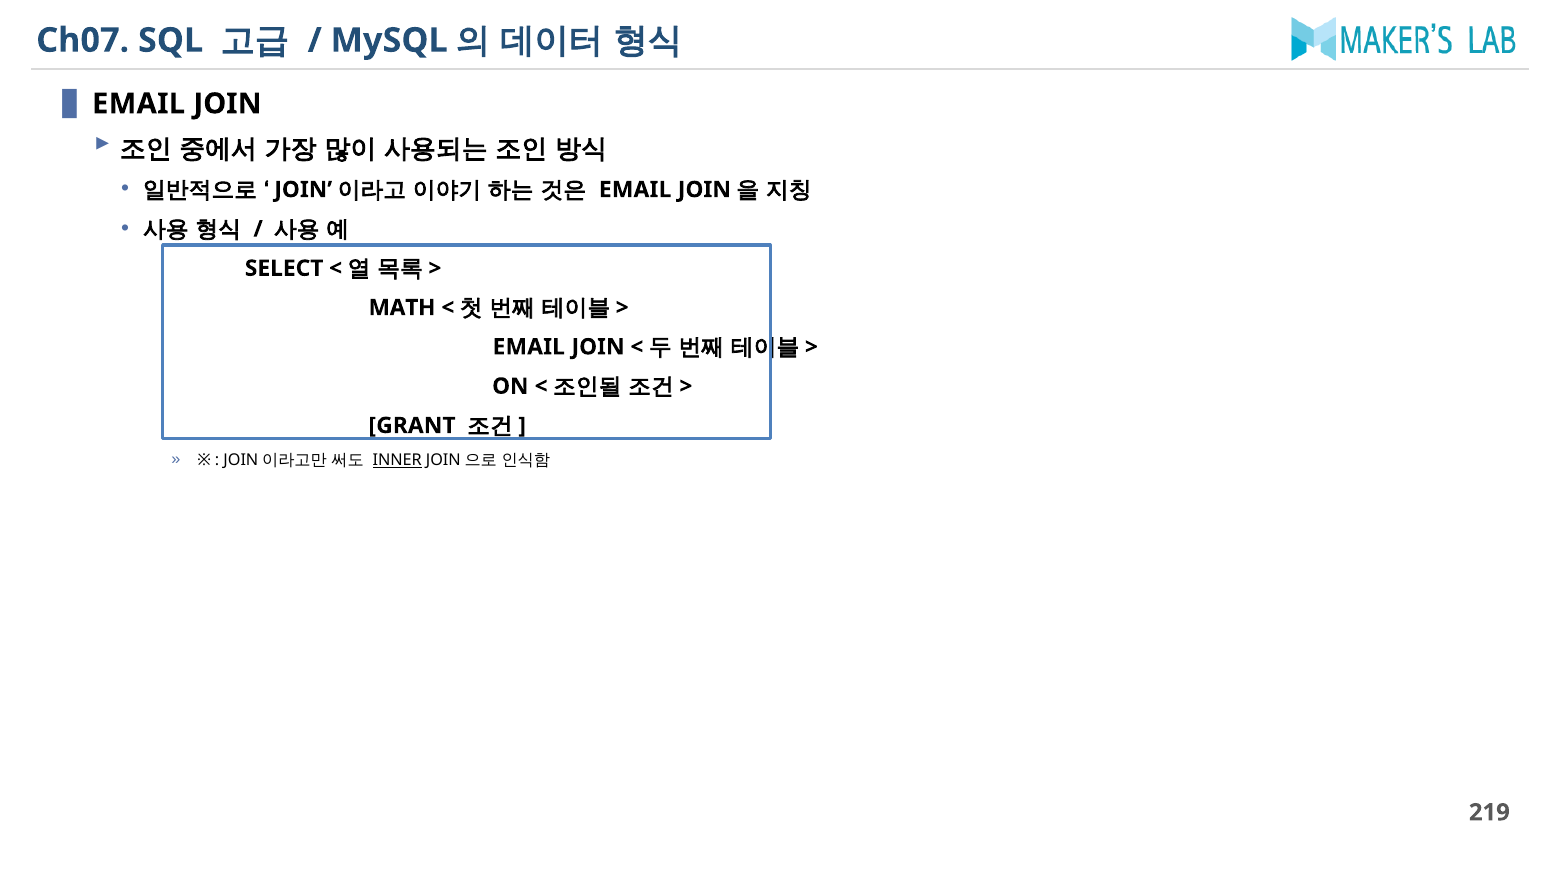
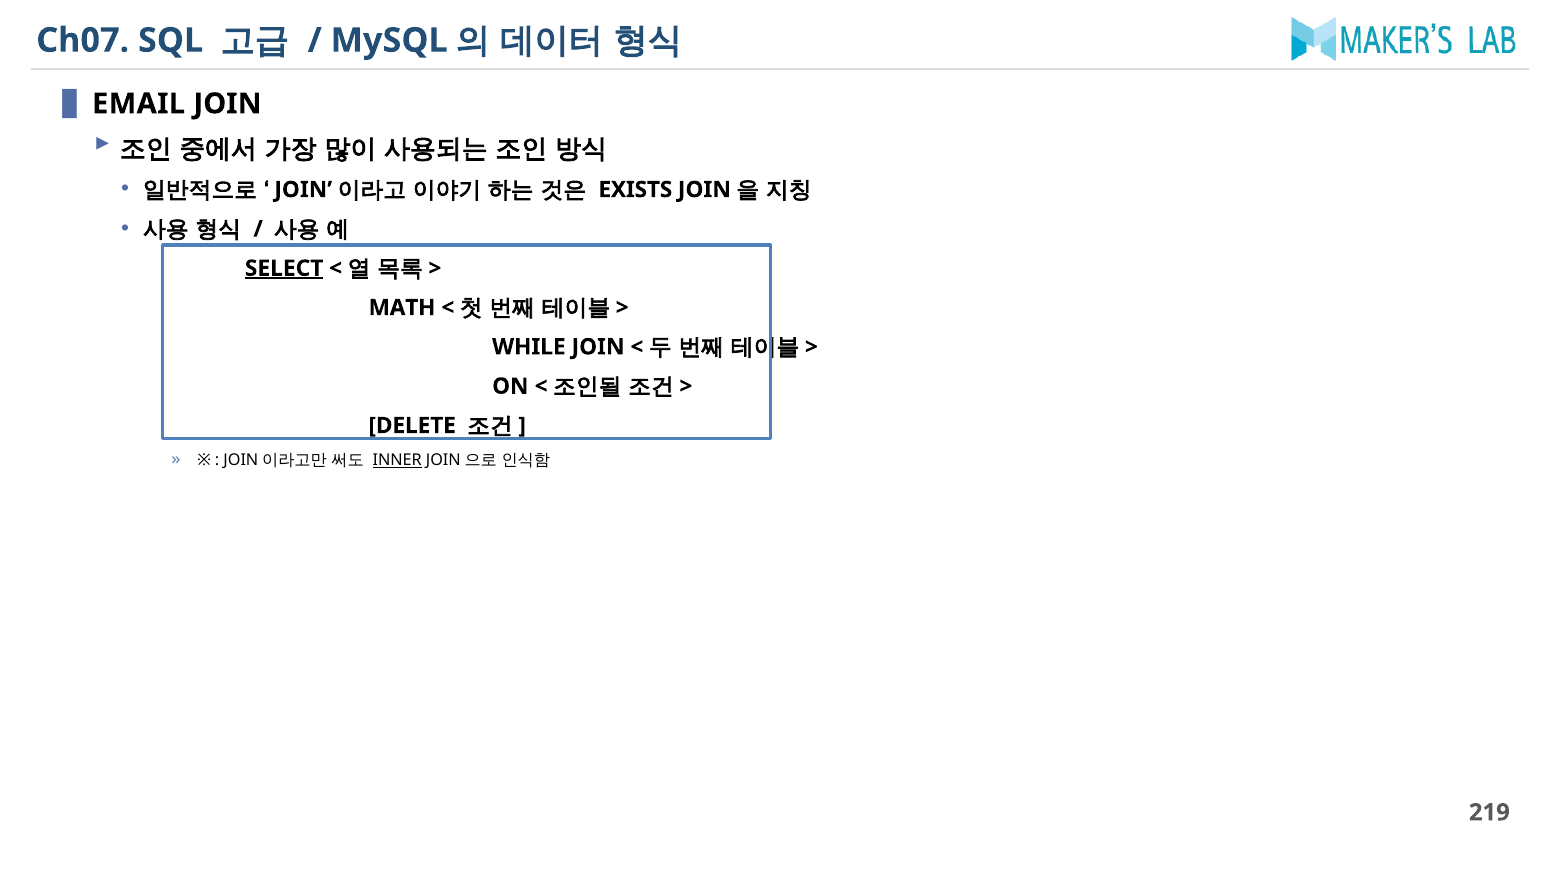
EMAIL at (635, 190): EMAIL -> EXISTS
SELECT underline: none -> present
EMAIL at (529, 347): EMAIL -> WHILE
GRANT: GRANT -> DELETE
